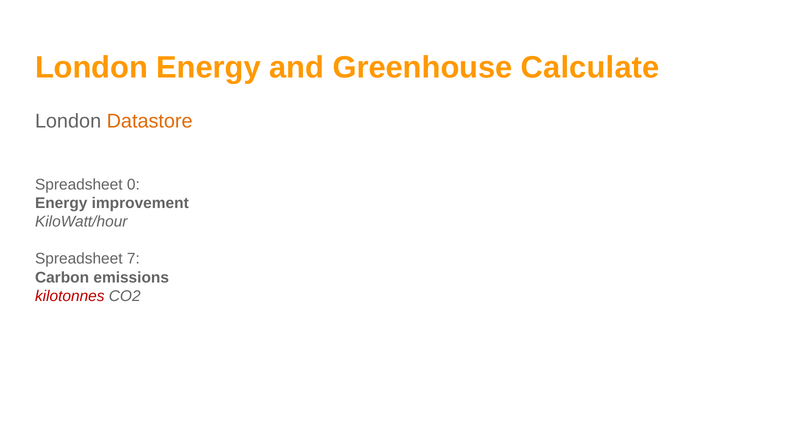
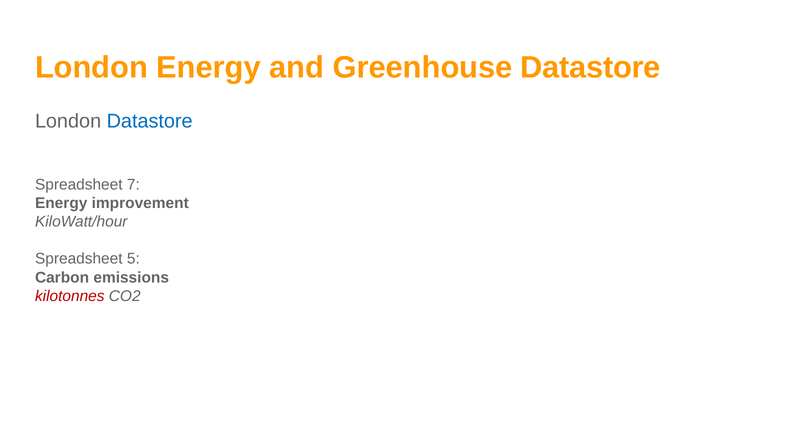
Greenhouse Calculate: Calculate -> Datastore
Datastore at (150, 121) colour: orange -> blue
0: 0 -> 7
7: 7 -> 5
